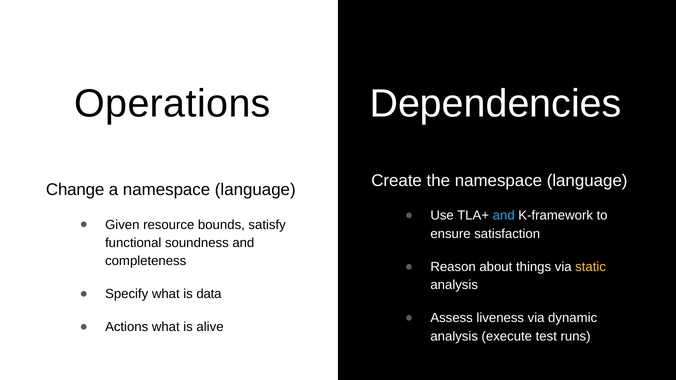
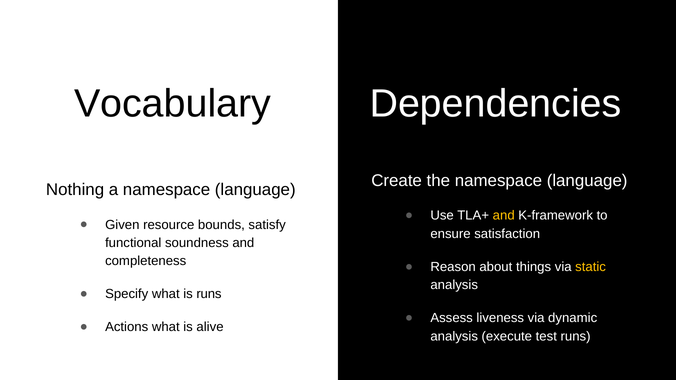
Operations: Operations -> Vocabulary
Change: Change -> Nothing
and at (504, 216) colour: light blue -> yellow
is data: data -> runs
